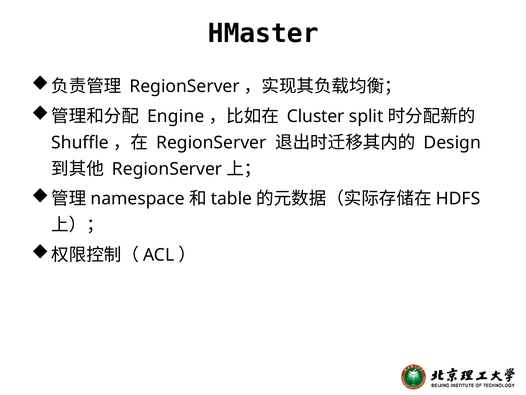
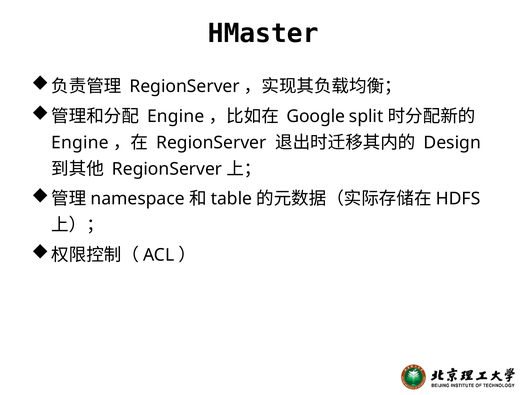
Cluster: Cluster -> Google
Shuffle at (80, 142): Shuffle -> Engine
